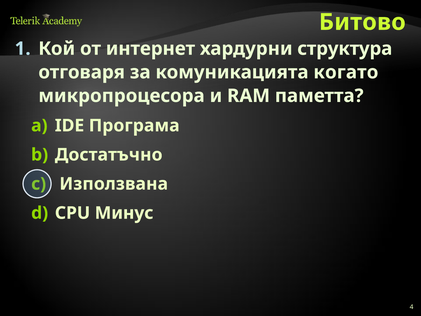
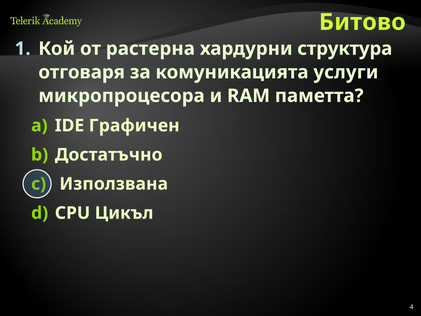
интернет: интернет -> растерна
когато: когато -> услуги
Програма: Програма -> Графичен
Минус: Минус -> Цикъл
